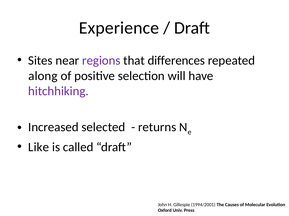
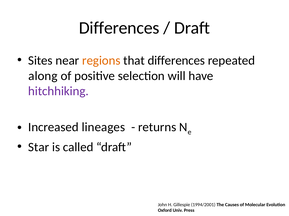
Experience at (119, 28): Experience -> Differences
regions colour: purple -> orange
selected: selected -> lineages
Like: Like -> Star
